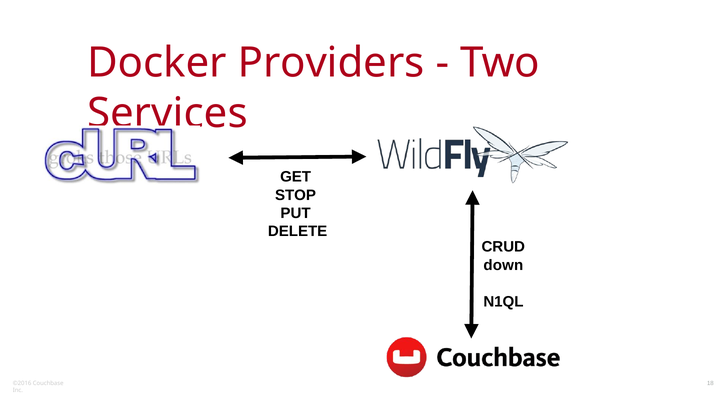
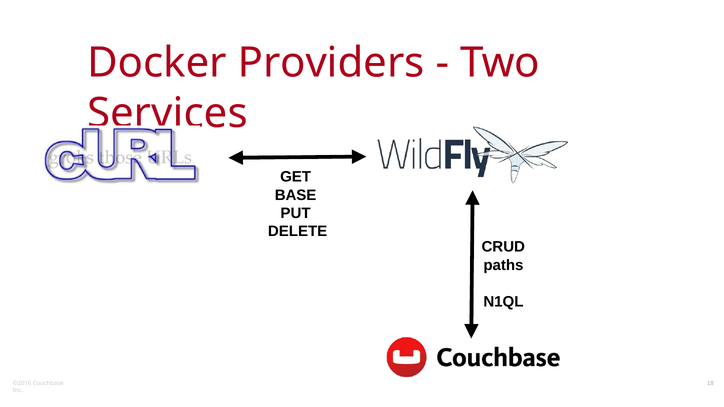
STOP: STOP -> BASE
down: down -> paths
